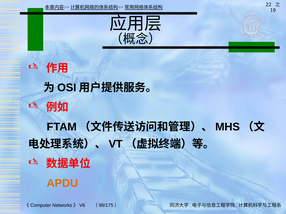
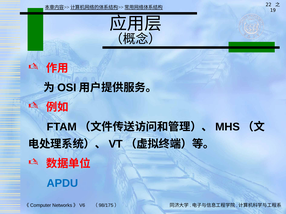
APDU colour: orange -> blue
